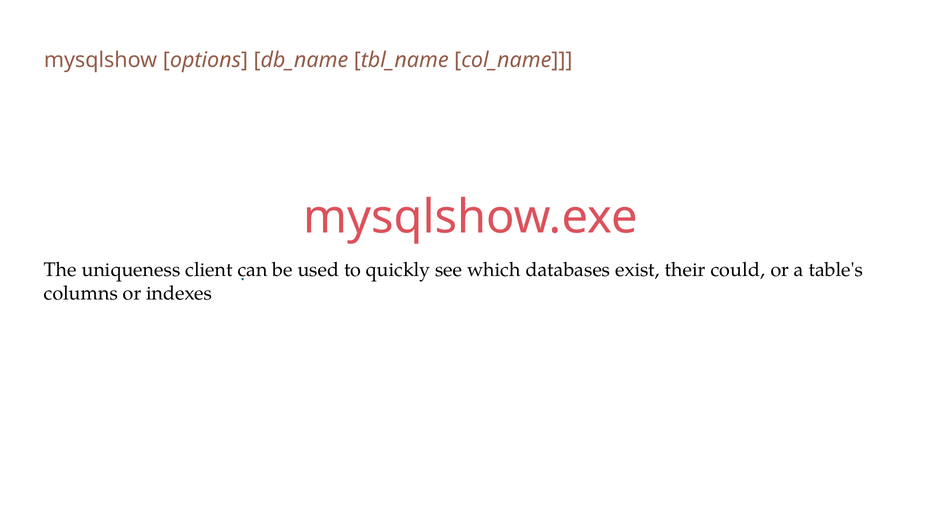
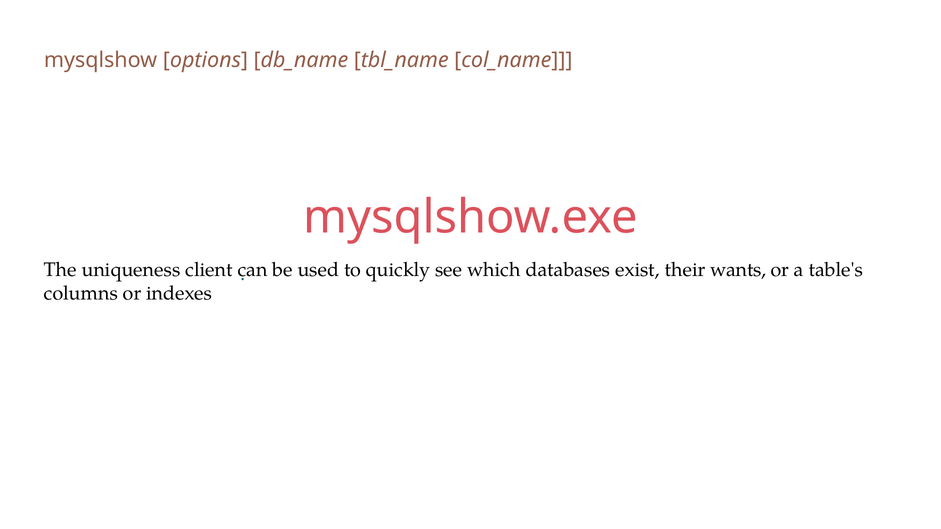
could: could -> wants
